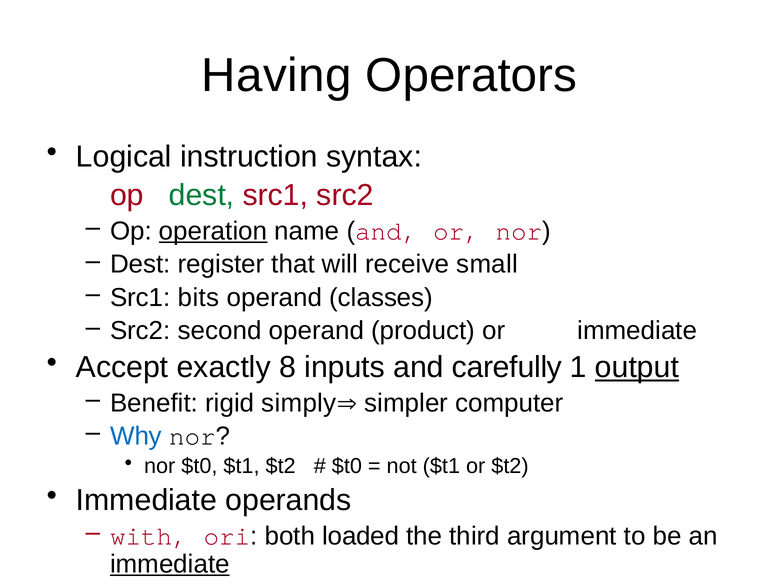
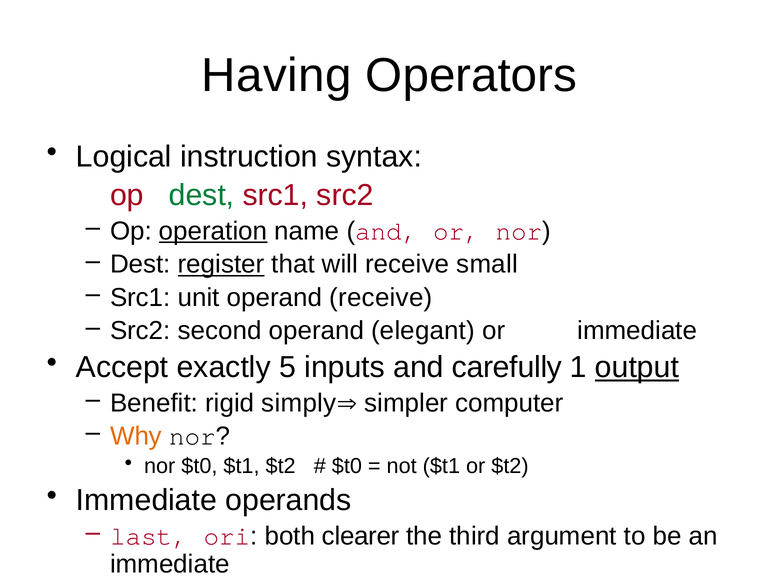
register underline: none -> present
bits: bits -> unit
operand classes: classes -> receive
product: product -> elegant
8: 8 -> 5
Why colour: blue -> orange
with: with -> last
loaded: loaded -> clearer
immediate at (170, 563) underline: present -> none
